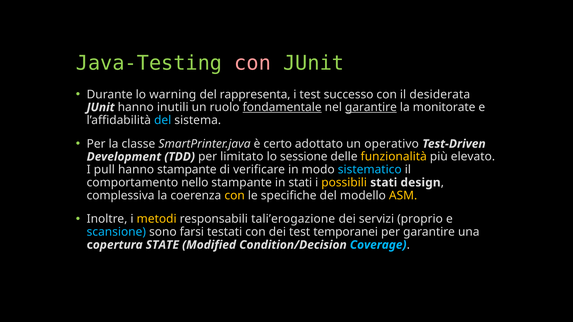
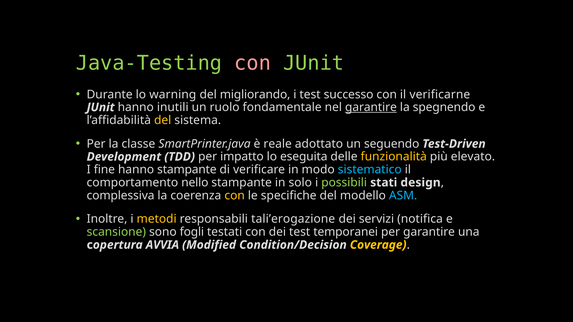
rappresenta: rappresenta -> migliorando
desiderata: desiderata -> verificarne
fondamentale underline: present -> none
monitorate: monitorate -> spegnendo
del at (163, 120) colour: light blue -> yellow
certo: certo -> reale
operativo: operativo -> seguendo
limitato: limitato -> impatto
sessione: sessione -> eseguita
pull: pull -> fine
in stati: stati -> solo
possibili colour: yellow -> light green
ASM colour: yellow -> light blue
proprio: proprio -> notifica
scansione colour: light blue -> light green
farsi: farsi -> fogli
STATE: STATE -> AVVIA
Coverage colour: light blue -> yellow
